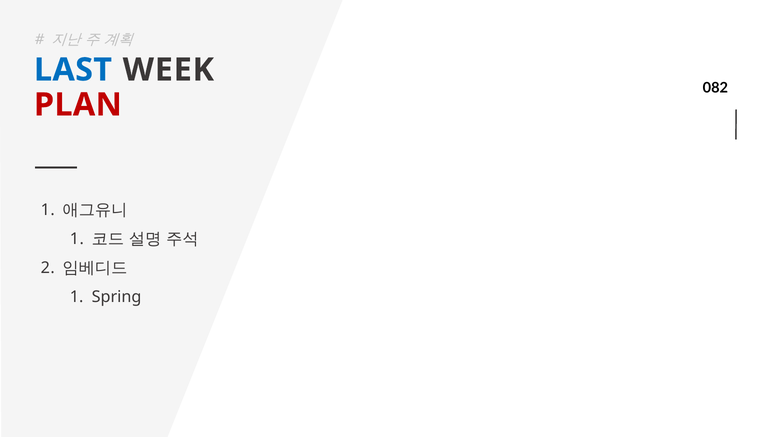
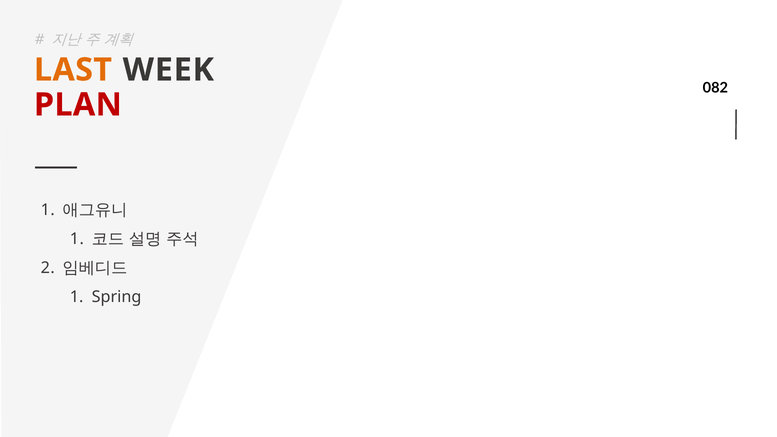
LAST colour: blue -> orange
